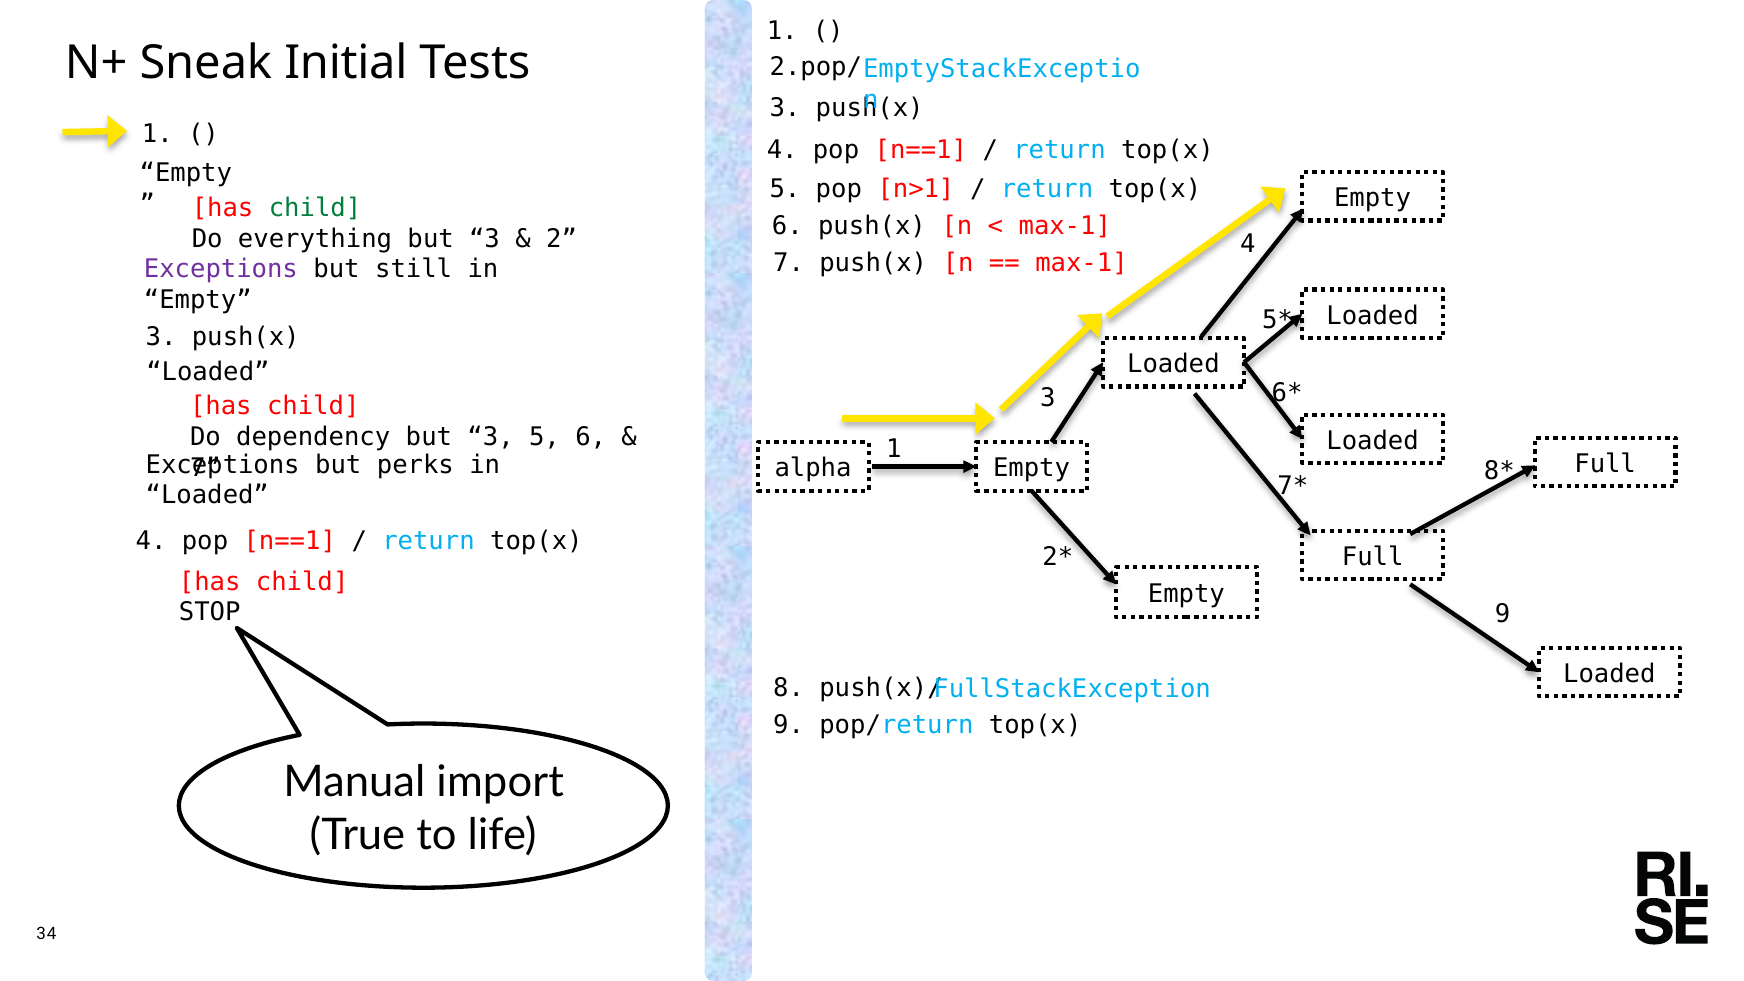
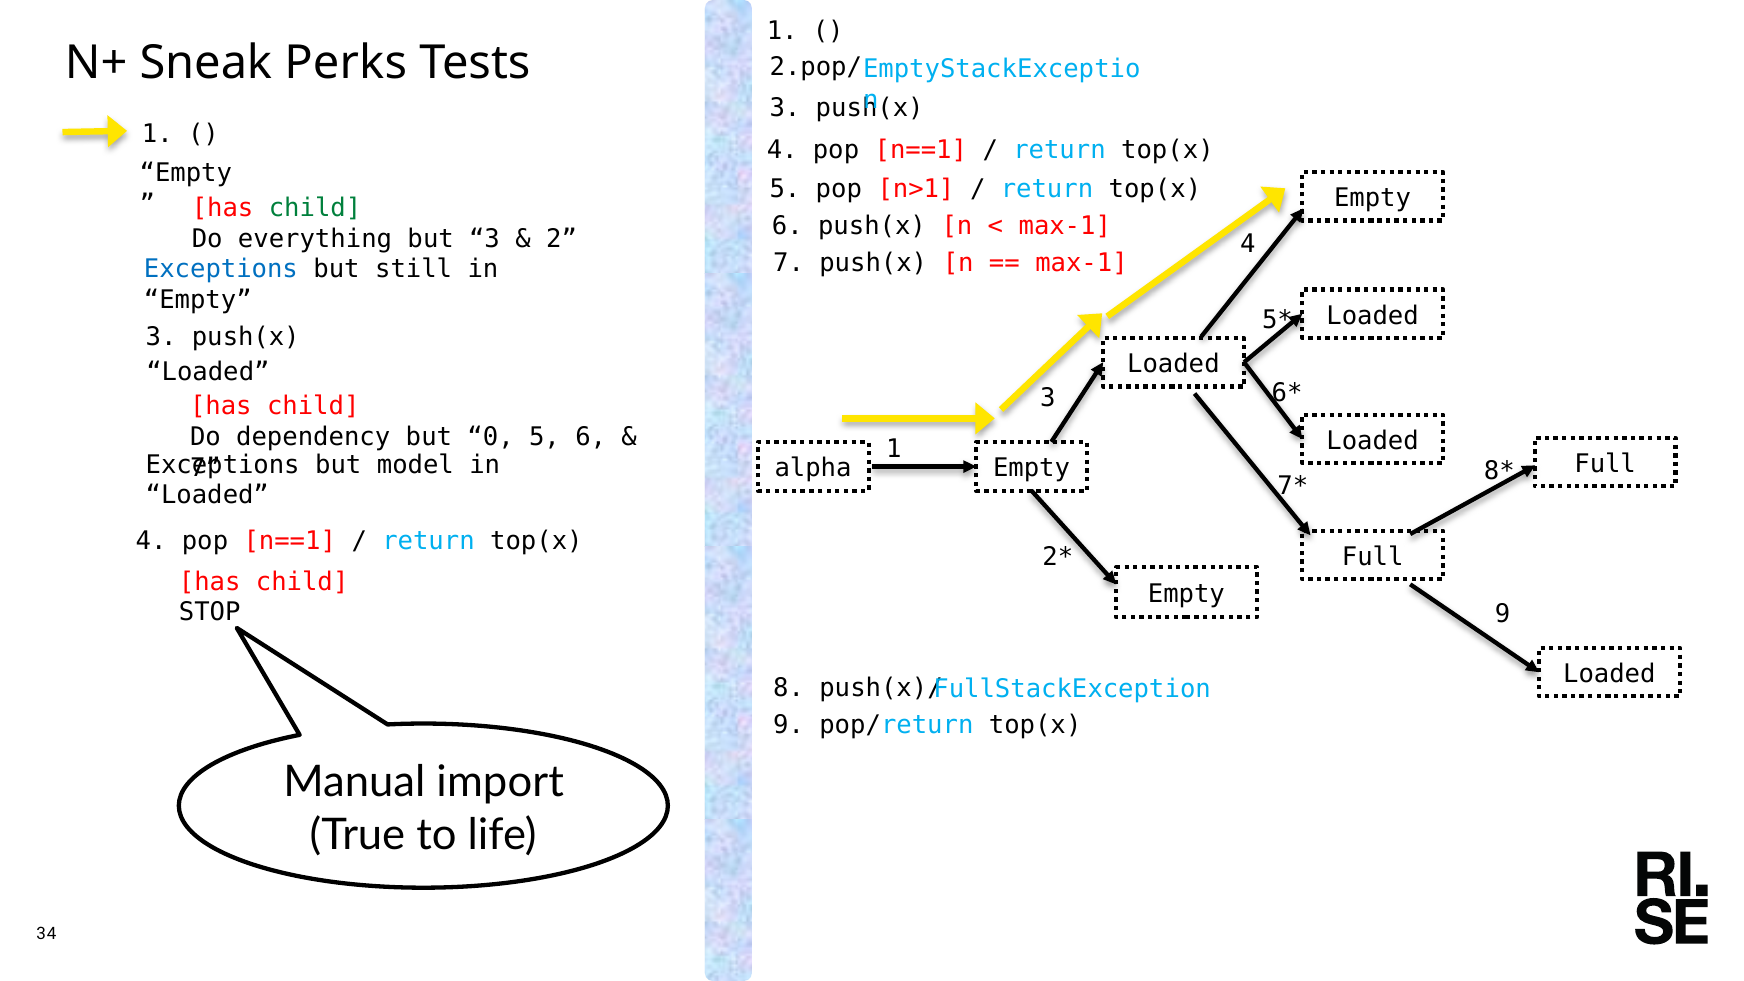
Initial: Initial -> Perks
Exceptions at (221, 269) colour: purple -> blue
3 at (491, 437): 3 -> 0
perks: perks -> model
